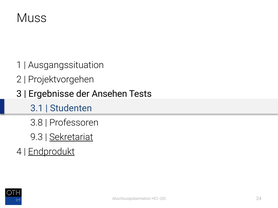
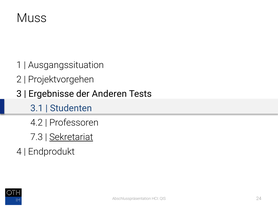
Ansehen: Ansehen -> Anderen
3.8: 3.8 -> 4.2
9.3: 9.3 -> 7.3
Endprodukt underline: present -> none
